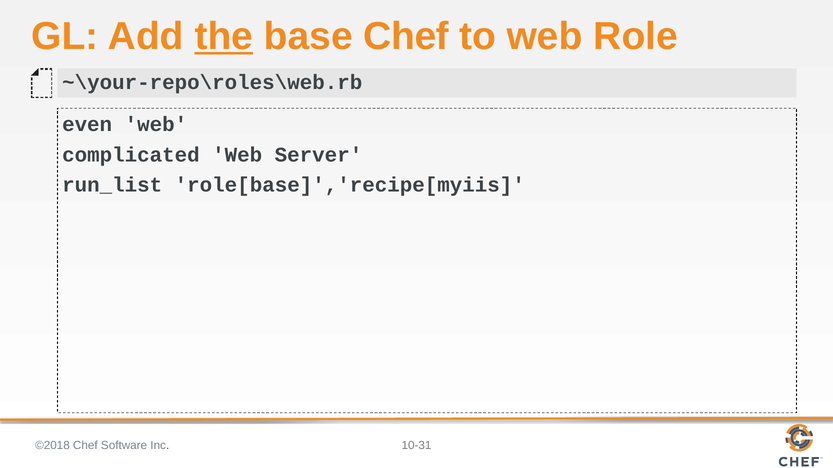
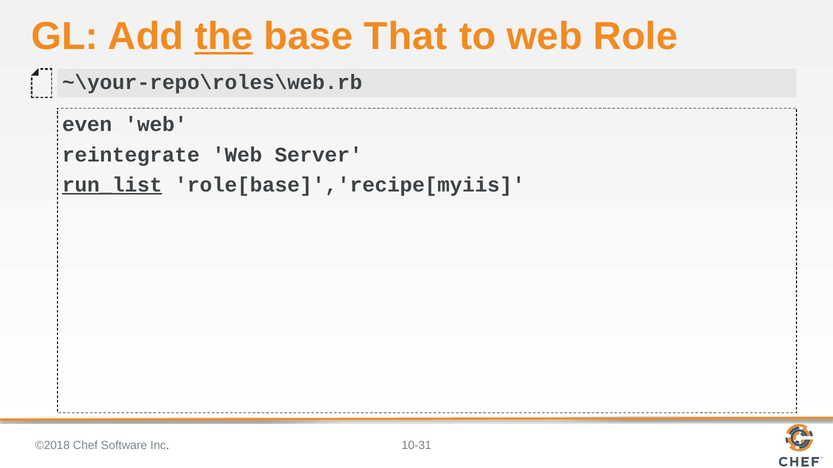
base Chef: Chef -> That
complicated: complicated -> reintegrate
run_list underline: none -> present
